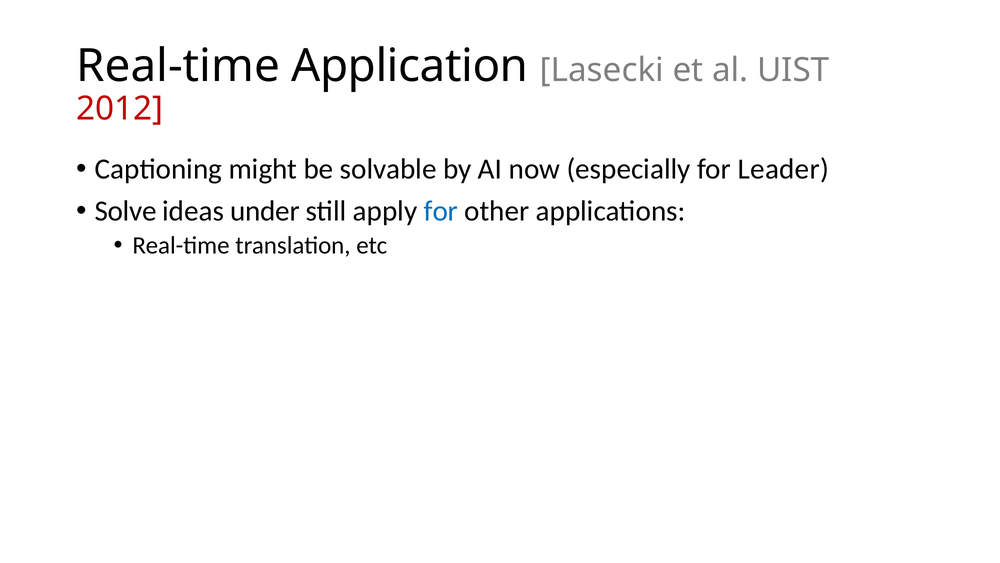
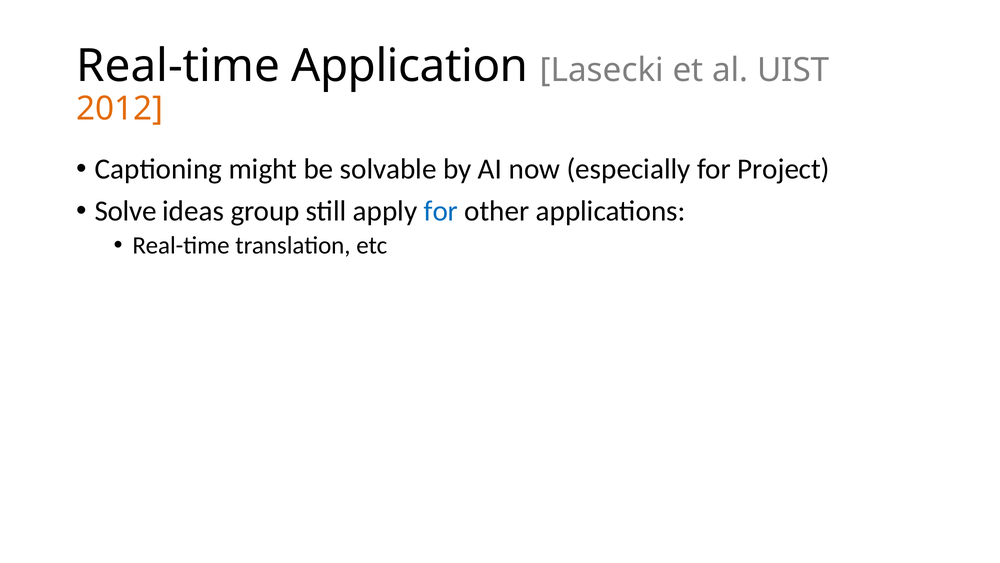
2012 colour: red -> orange
Leader: Leader -> Project
under: under -> group
